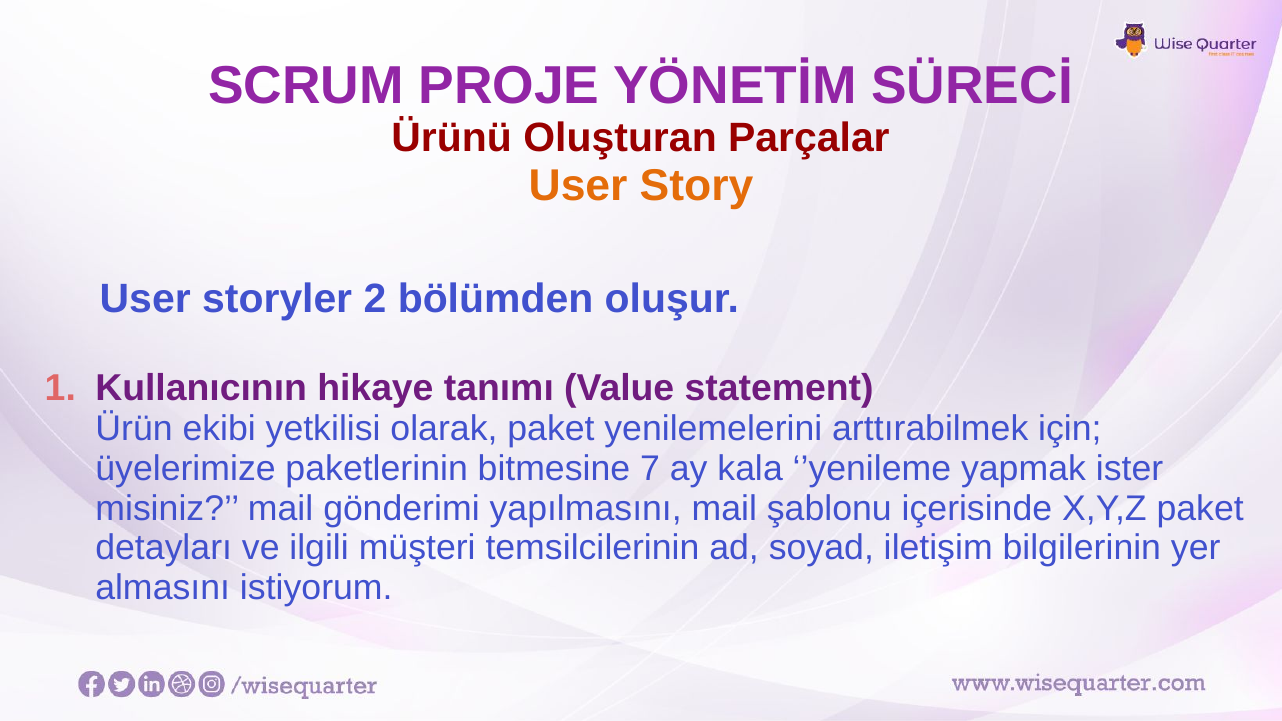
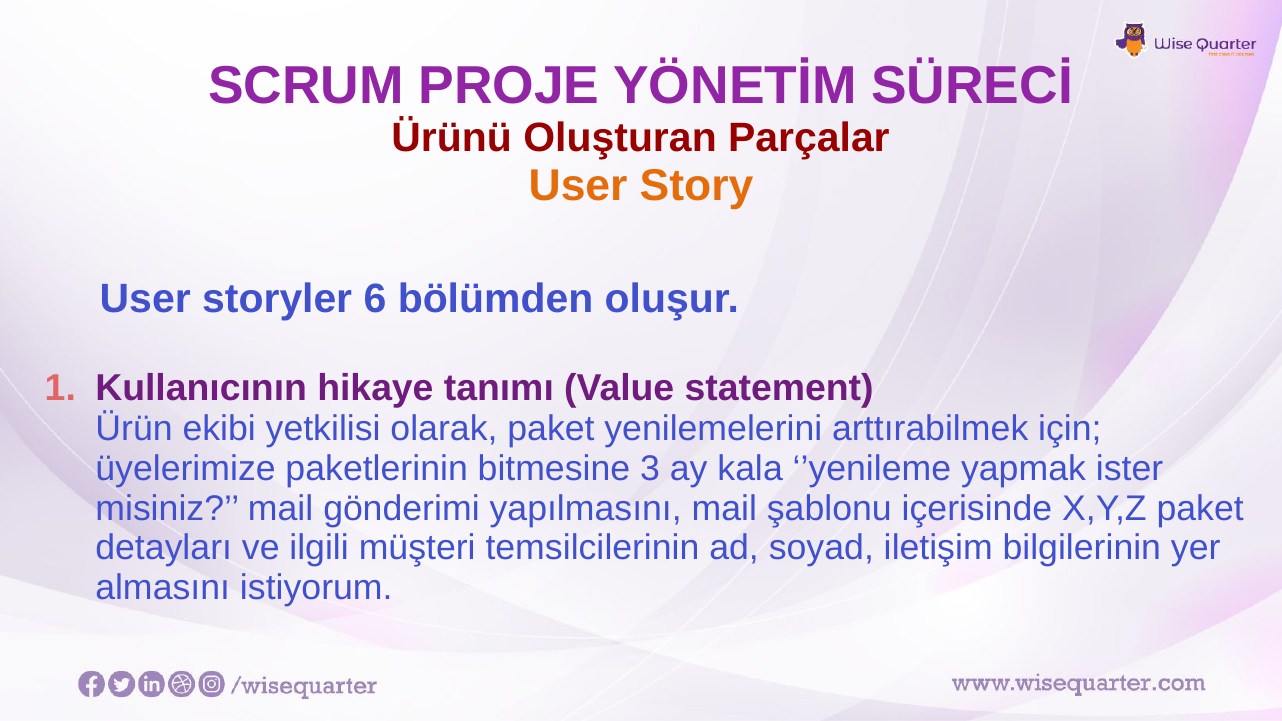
2: 2 -> 6
7: 7 -> 3
